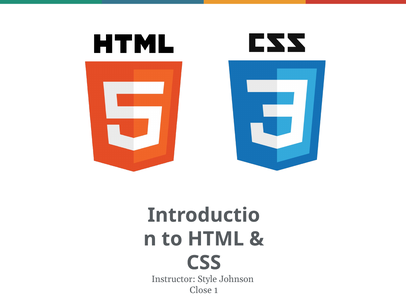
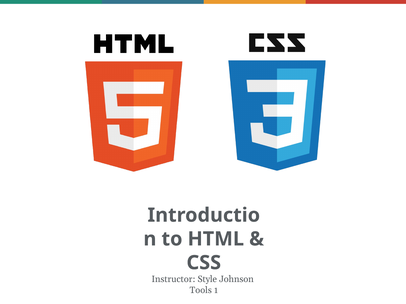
Close: Close -> Tools
